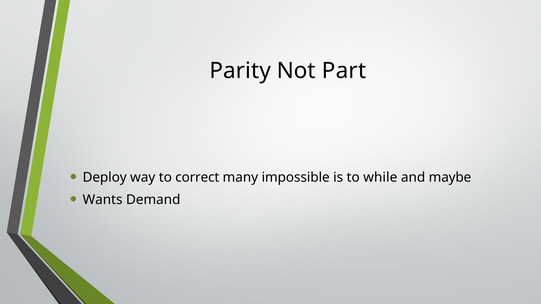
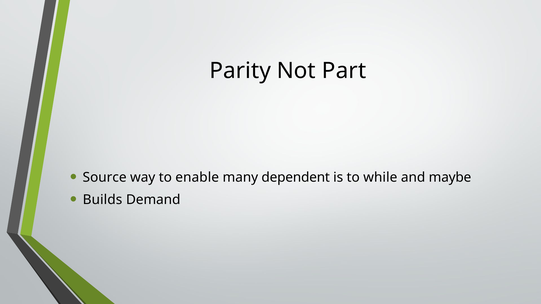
Deploy: Deploy -> Source
correct: correct -> enable
impossible: impossible -> dependent
Wants: Wants -> Builds
